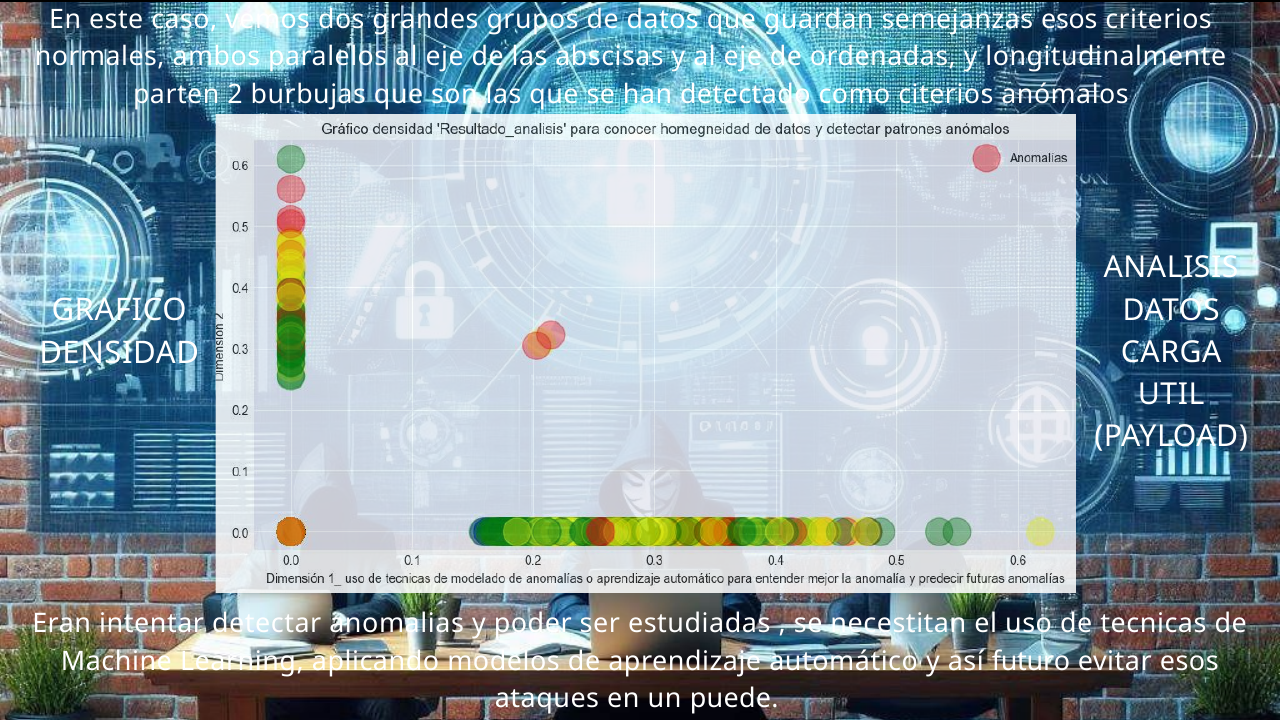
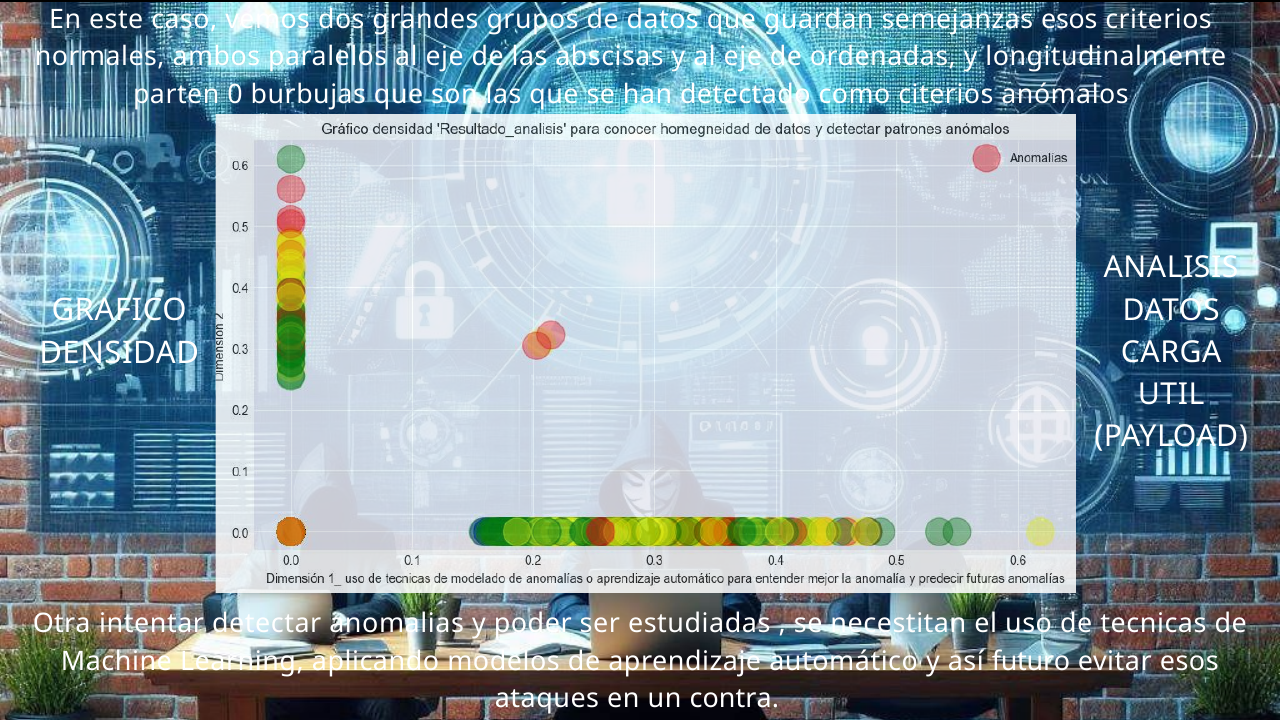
2: 2 -> 0
Eran: Eran -> Otra
puede: puede -> contra
